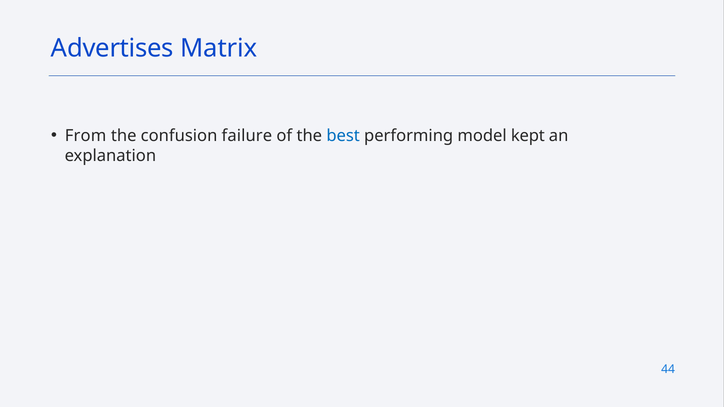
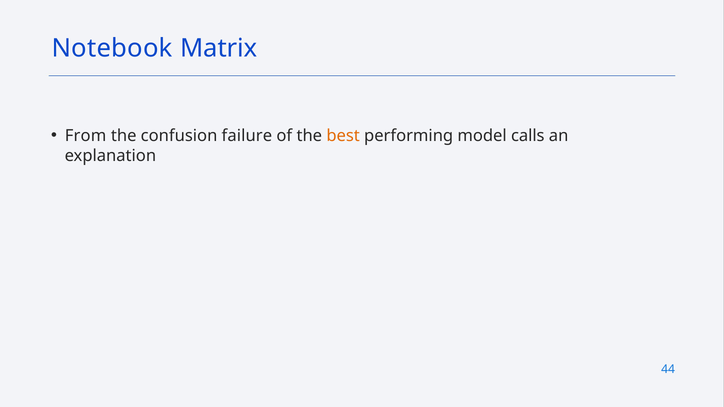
Advertises: Advertises -> Notebook
best colour: blue -> orange
kept: kept -> calls
